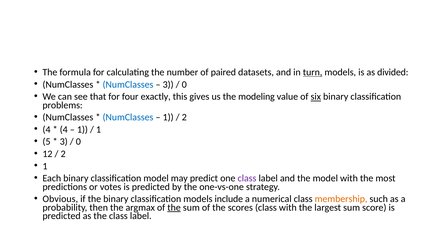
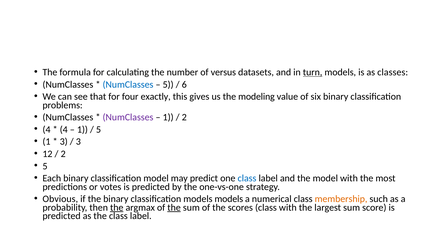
paired: paired -> versus
divided: divided -> classes
3 at (168, 84): 3 -> 5
0 at (184, 84): 0 -> 6
six underline: present -> none
NumClasses at (128, 117) colour: blue -> purple
1 at (99, 130): 1 -> 5
5 at (47, 142): 5 -> 1
0 at (78, 142): 0 -> 3
1 at (45, 166): 1 -> 5
class at (247, 178) colour: purple -> blue
models include: include -> models
the at (117, 207) underline: none -> present
